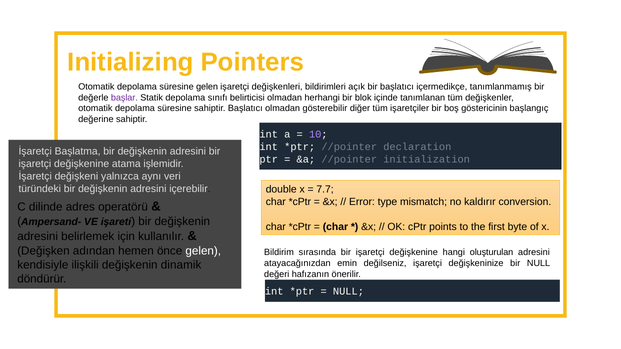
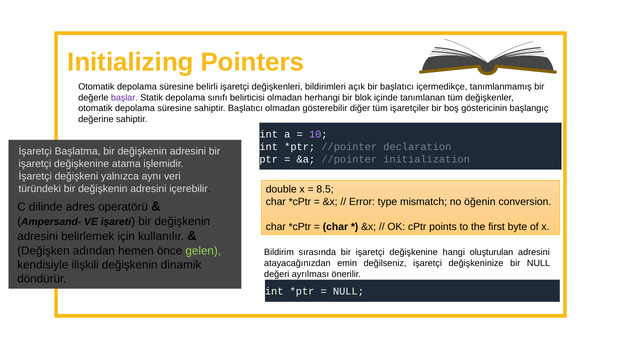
süresine gelen: gelen -> belirli
7.7: 7.7 -> 8.5
kaldırır: kaldırır -> öğenin
gelen at (203, 251) colour: white -> light green
hafızanın: hafızanın -> ayrılması
